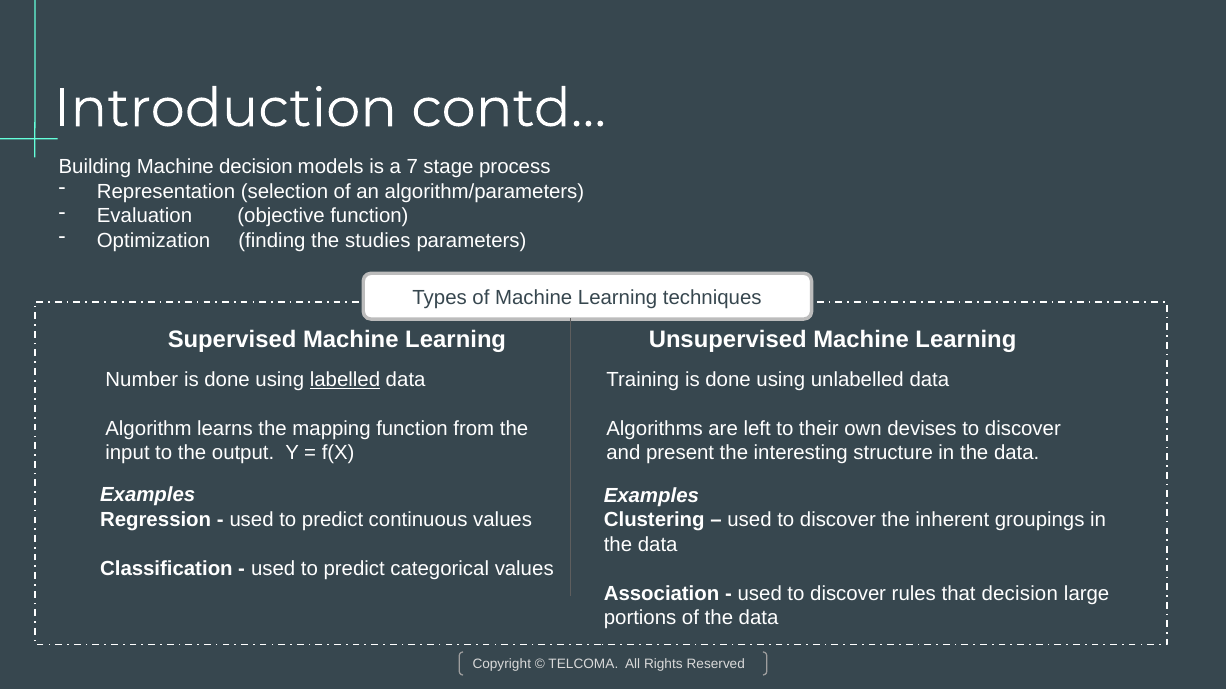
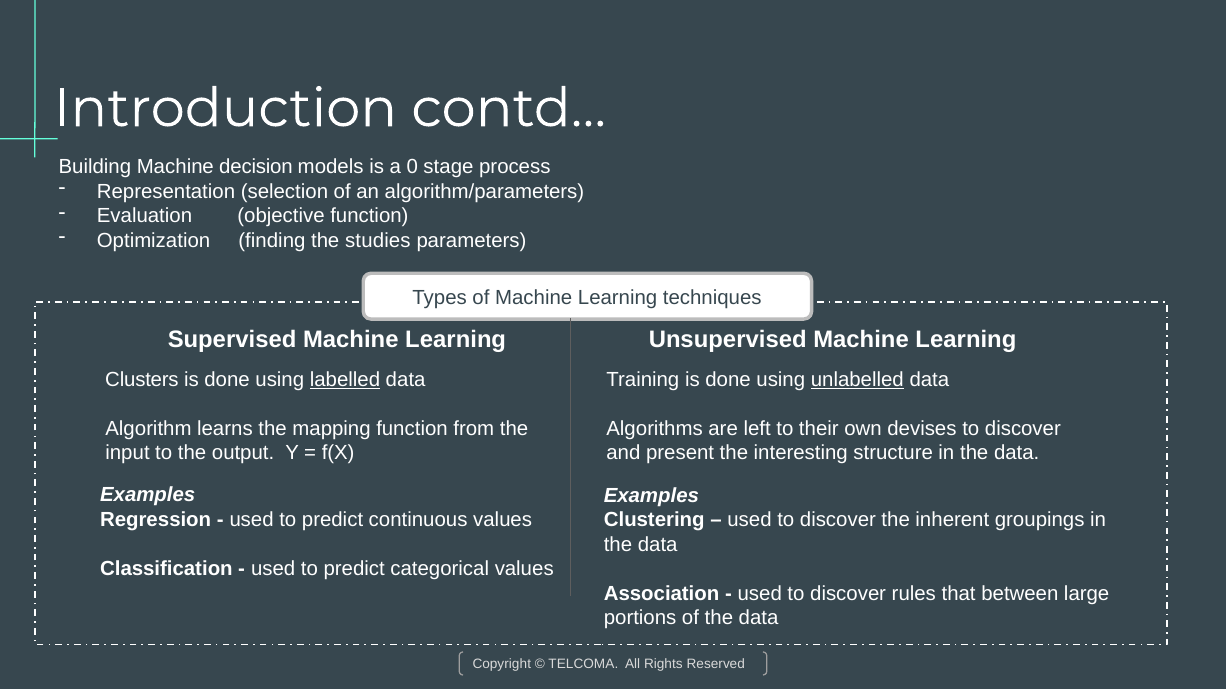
7: 7 -> 0
Number: Number -> Clusters
unlabelled underline: none -> present
that decision: decision -> between
